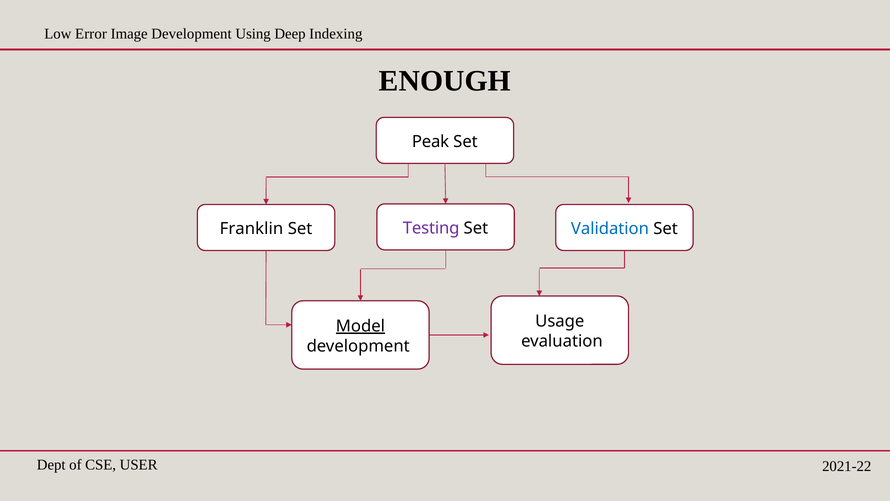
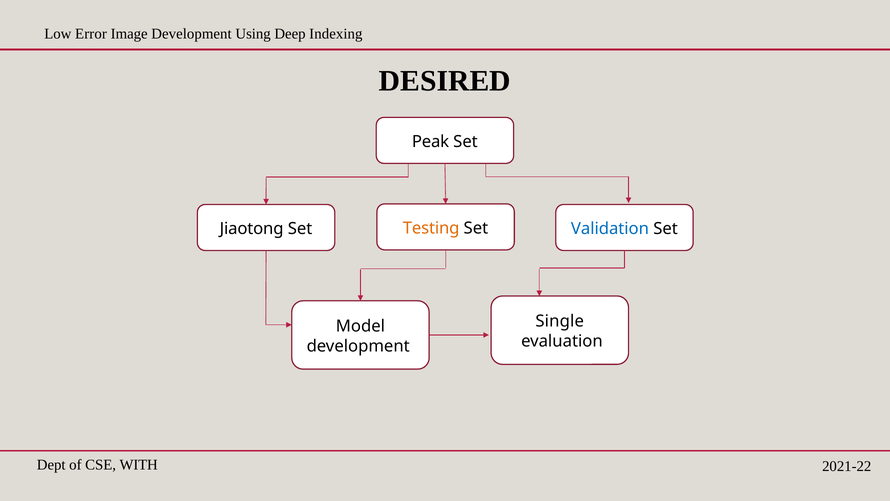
ENOUGH: ENOUGH -> DESIRED
Franklin: Franklin -> Jiaotong
Testing colour: purple -> orange
Usage: Usage -> Single
Model underline: present -> none
USER: USER -> WITH
